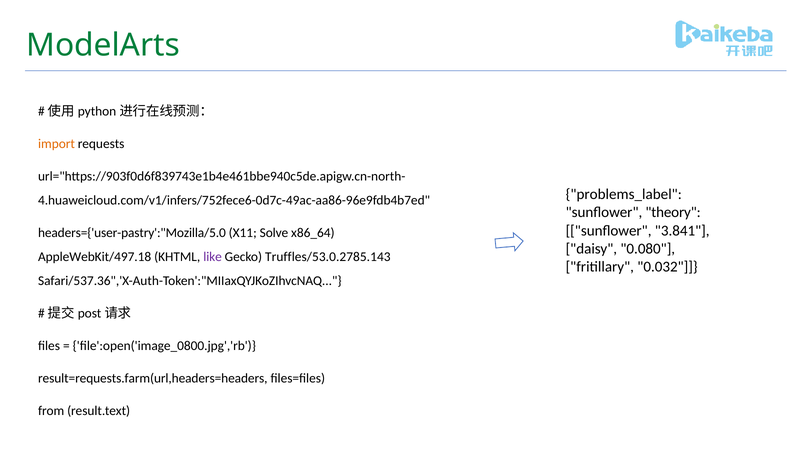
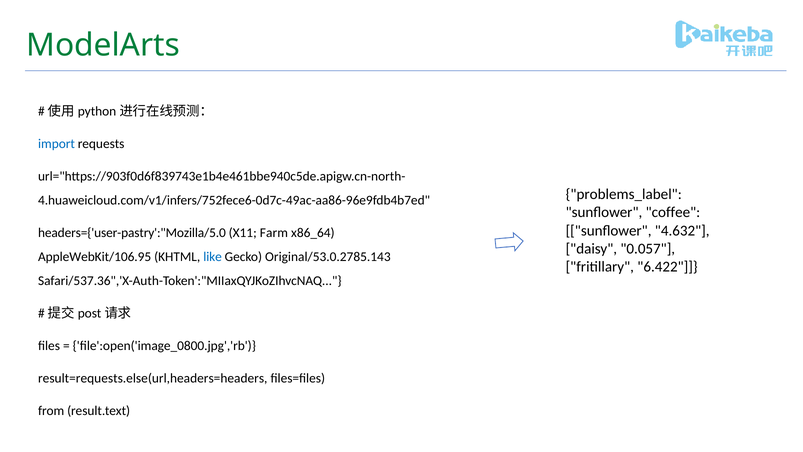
import colour: orange -> blue
theory: theory -> coffee
3.841: 3.841 -> 4.632
Solve: Solve -> Farm
0.080: 0.080 -> 0.057
AppleWebKit/497.18: AppleWebKit/497.18 -> AppleWebKit/106.95
like colour: purple -> blue
Truffles/53.0.2785.143: Truffles/53.0.2785.143 -> Original/53.0.2785.143
0.032: 0.032 -> 6.422
result=requests.farm(url,headers=headers: result=requests.farm(url,headers=headers -> result=requests.else(url,headers=headers
